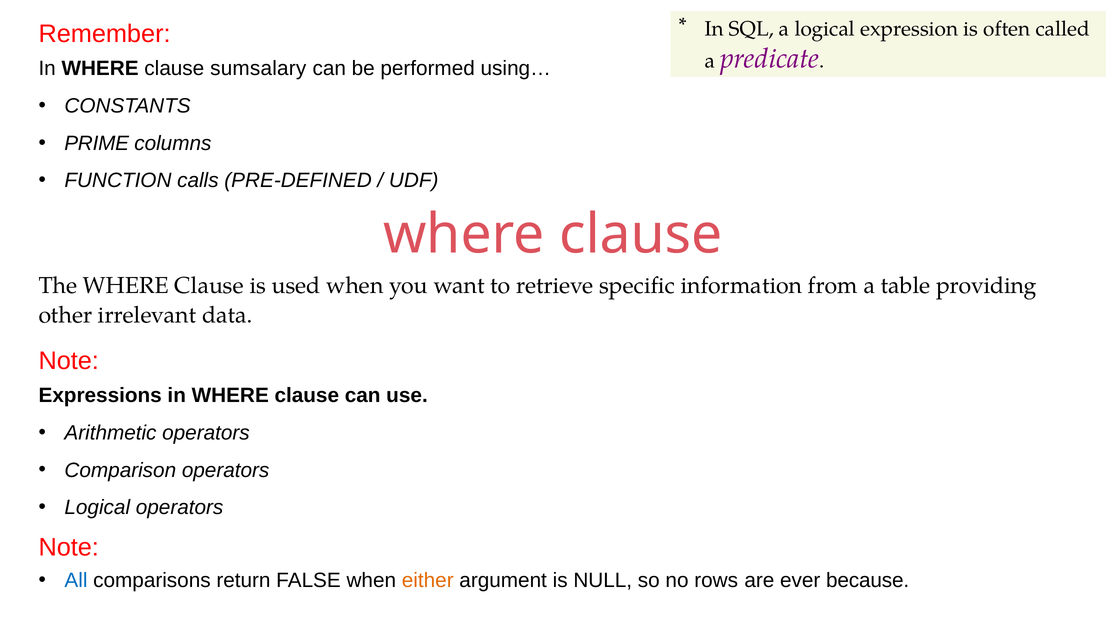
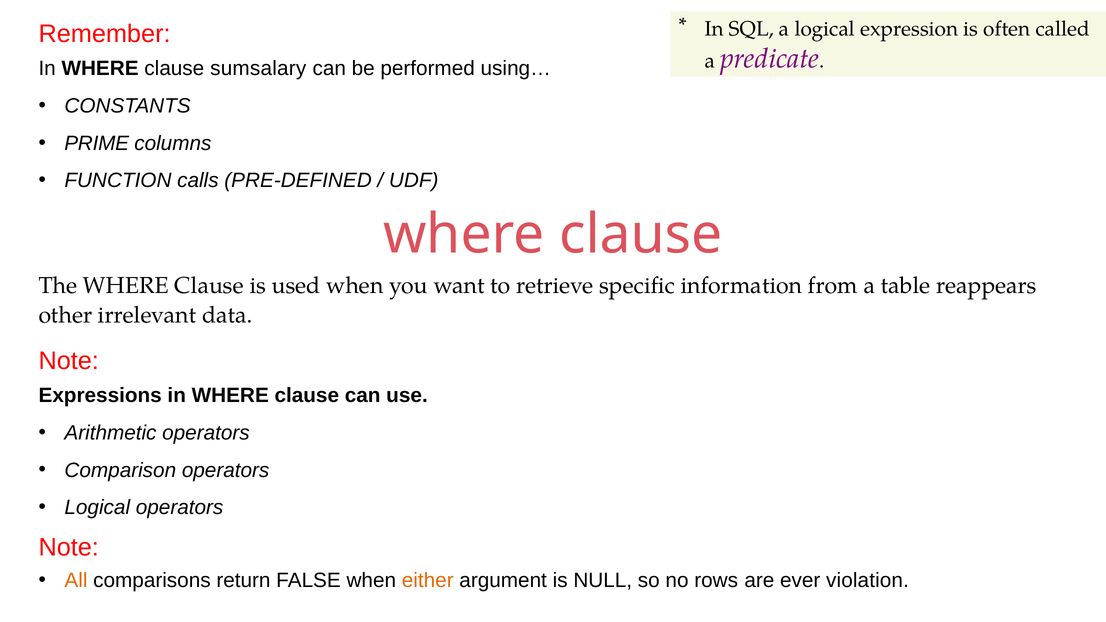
providing: providing -> reappears
All colour: blue -> orange
because: because -> violation
